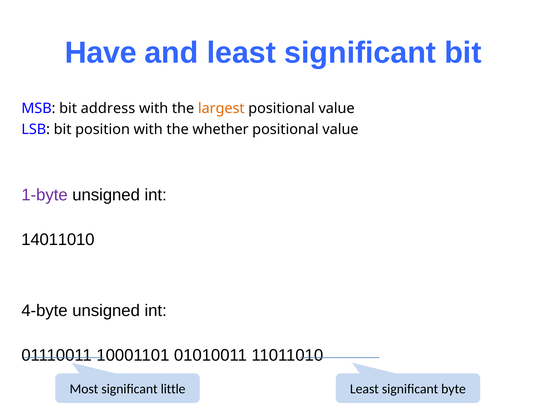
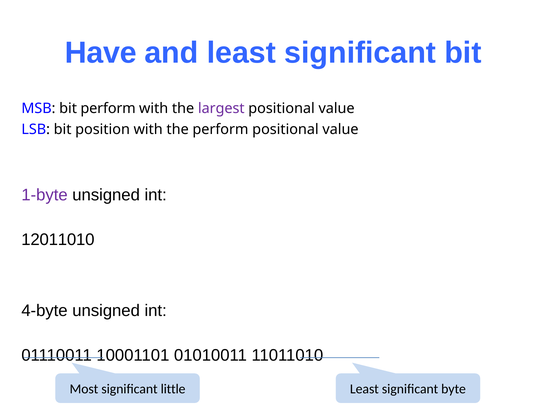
bit address: address -> perform
largest colour: orange -> purple
the whether: whether -> perform
14011010: 14011010 -> 12011010
